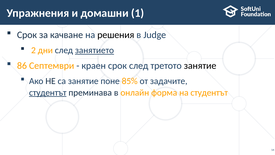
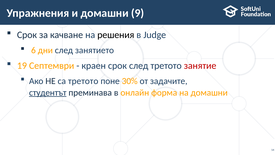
1: 1 -> 9
2: 2 -> 6
занятието underline: present -> none
86: 86 -> 19
занятие at (200, 66) colour: black -> red
са занятие: занятие -> третото
85%: 85% -> 30%
на студентът: студентът -> домашни
